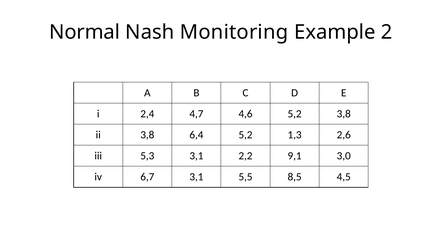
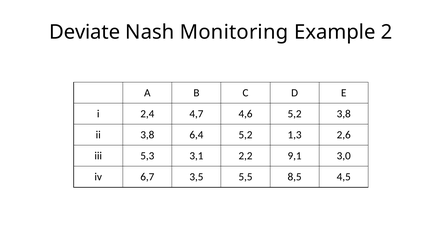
Normal: Normal -> Deviate
6,7 3,1: 3,1 -> 3,5
